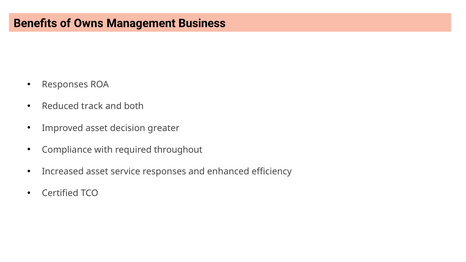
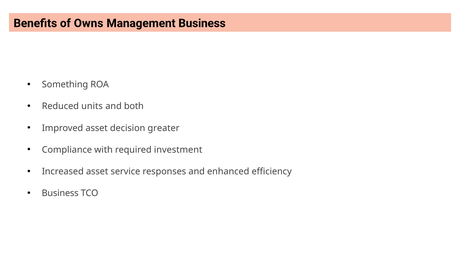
Responses at (65, 85): Responses -> Something
track: track -> units
throughout: throughout -> investment
Certified at (60, 193): Certified -> Business
